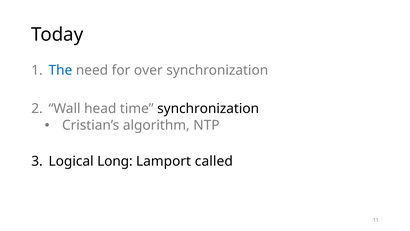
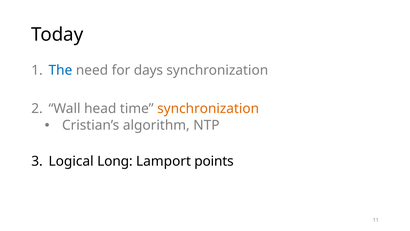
over: over -> days
synchronization at (208, 108) colour: black -> orange
called: called -> points
